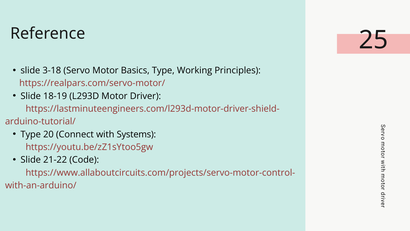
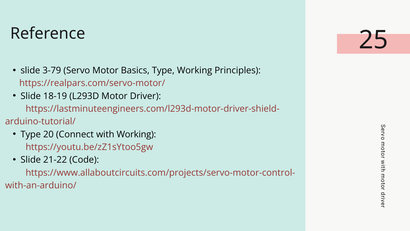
3-18: 3-18 -> 3-79
with Systems: Systems -> Working
